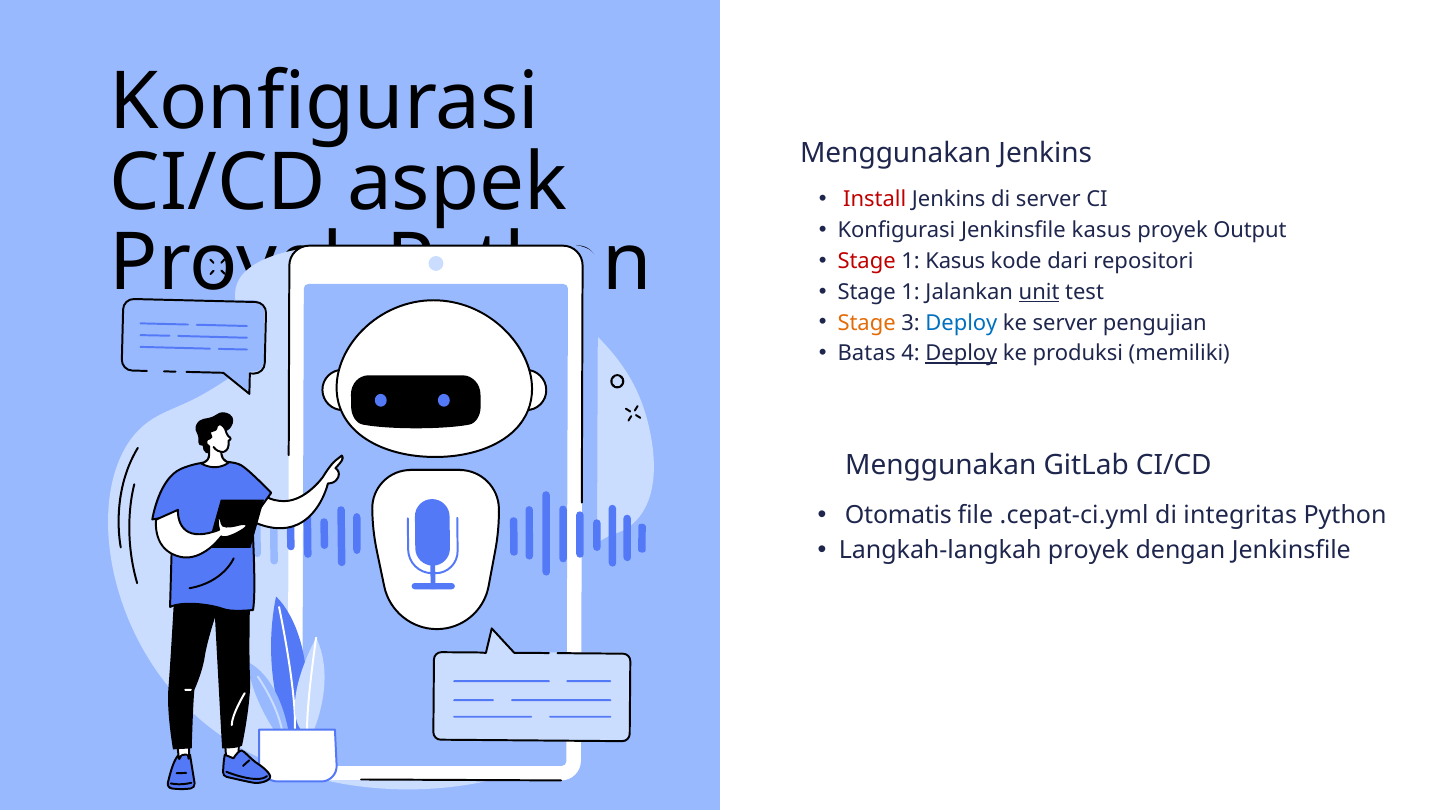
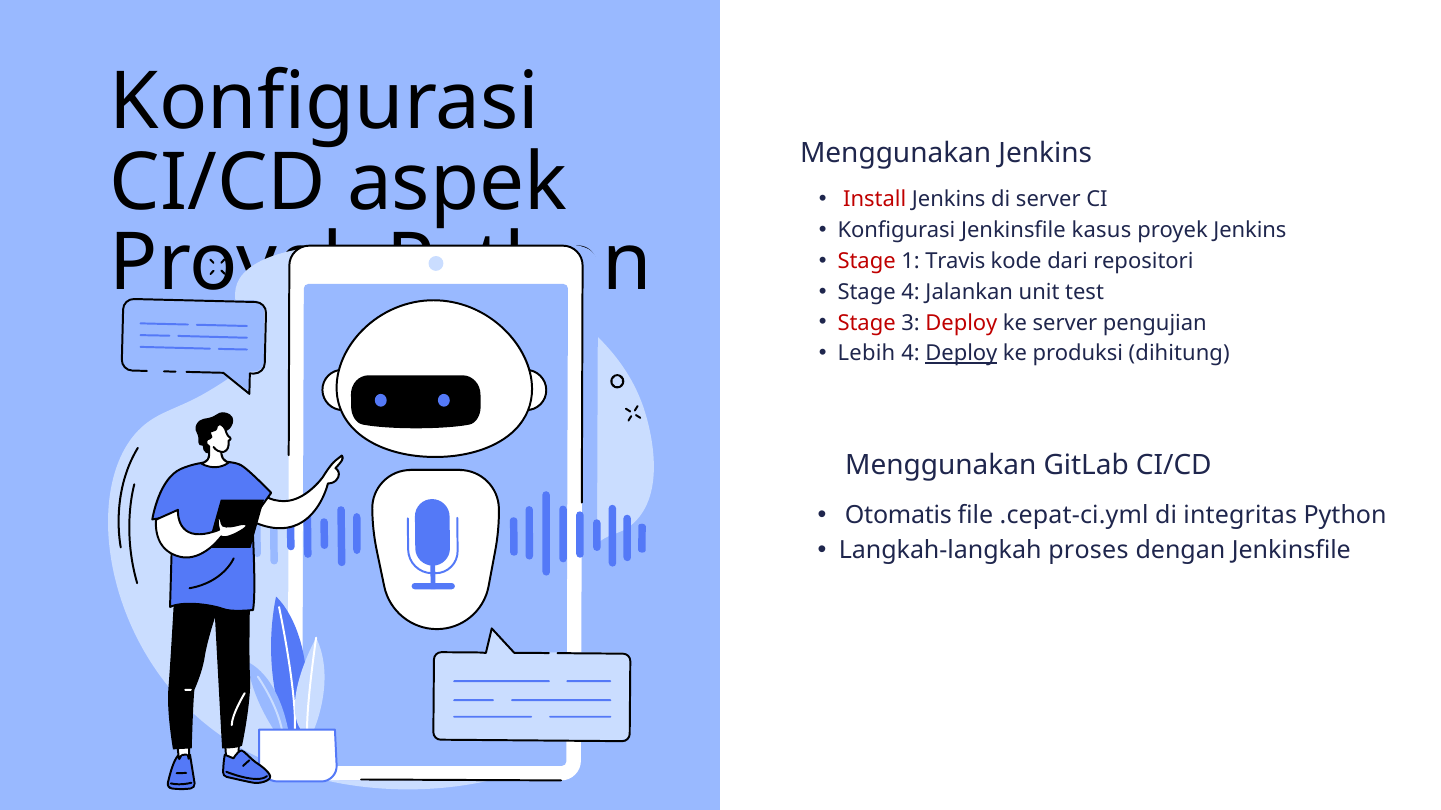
proyek Output: Output -> Jenkins
1 Kasus: Kasus -> Travis
1 at (911, 292): 1 -> 4
unit underline: present -> none
Stage at (867, 323) colour: orange -> red
Deploy at (961, 323) colour: blue -> red
Batas: Batas -> Lebih
memiliki: memiliki -> dihitung
Langkah-langkah proyek: proyek -> proses
